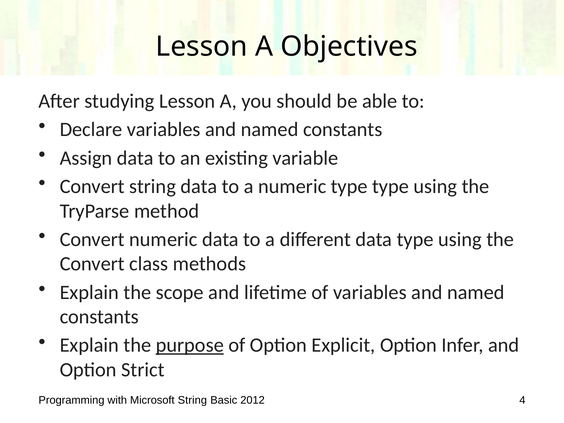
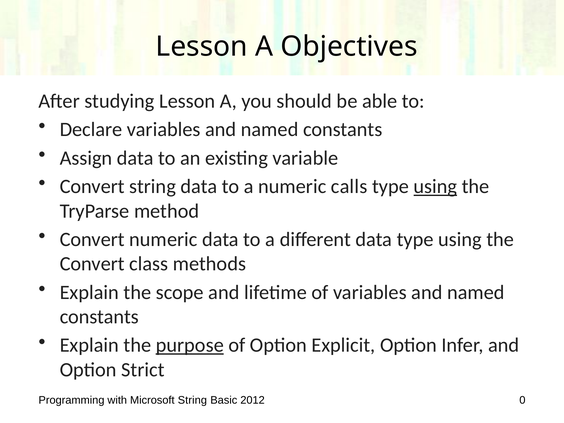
numeric type: type -> calls
using at (435, 187) underline: none -> present
4: 4 -> 0
